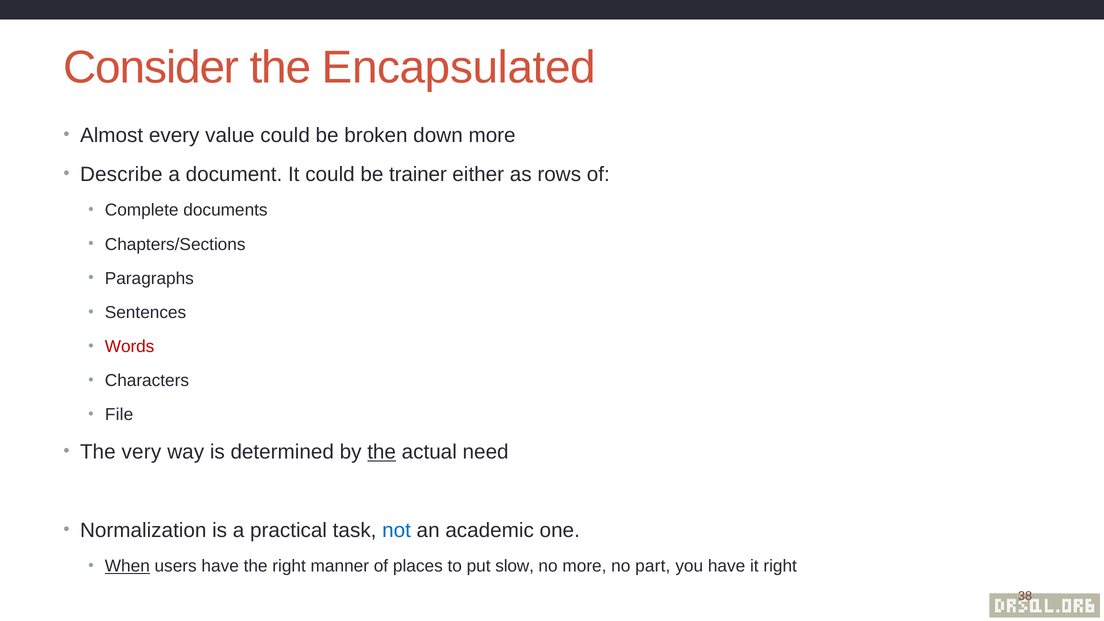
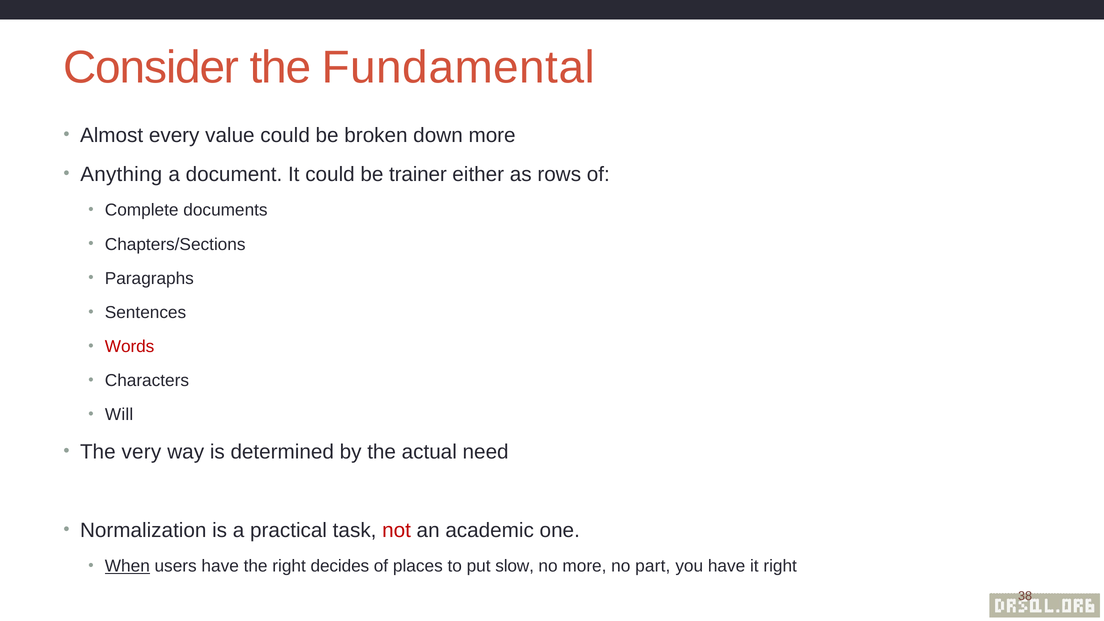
Encapsulated: Encapsulated -> Fundamental
Describe: Describe -> Anything
File: File -> Will
the at (382, 452) underline: present -> none
not colour: blue -> red
manner: manner -> decides
